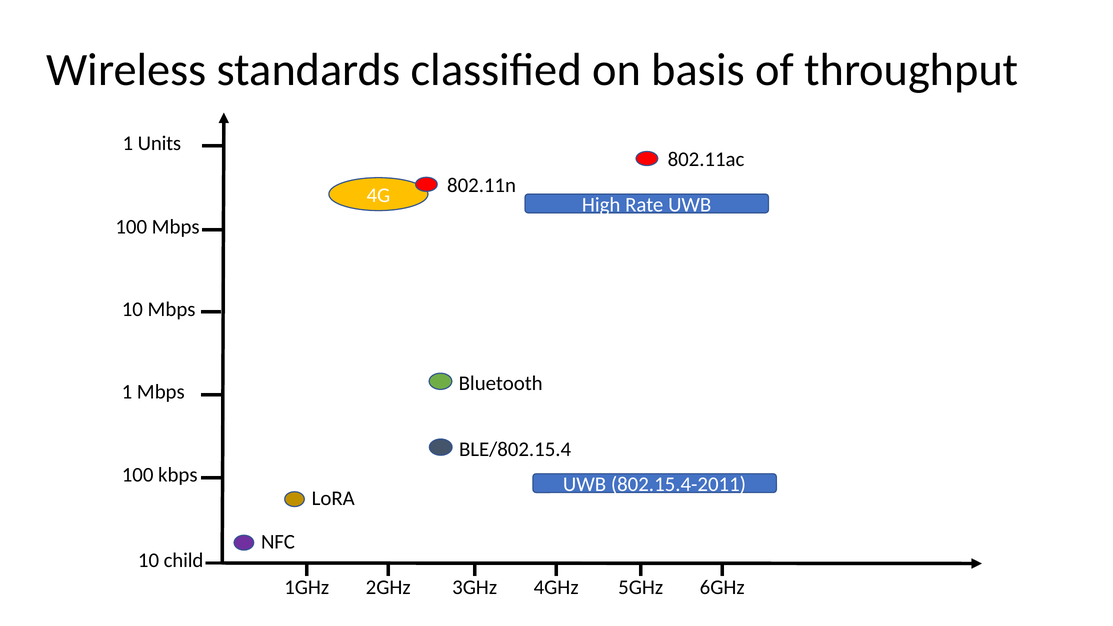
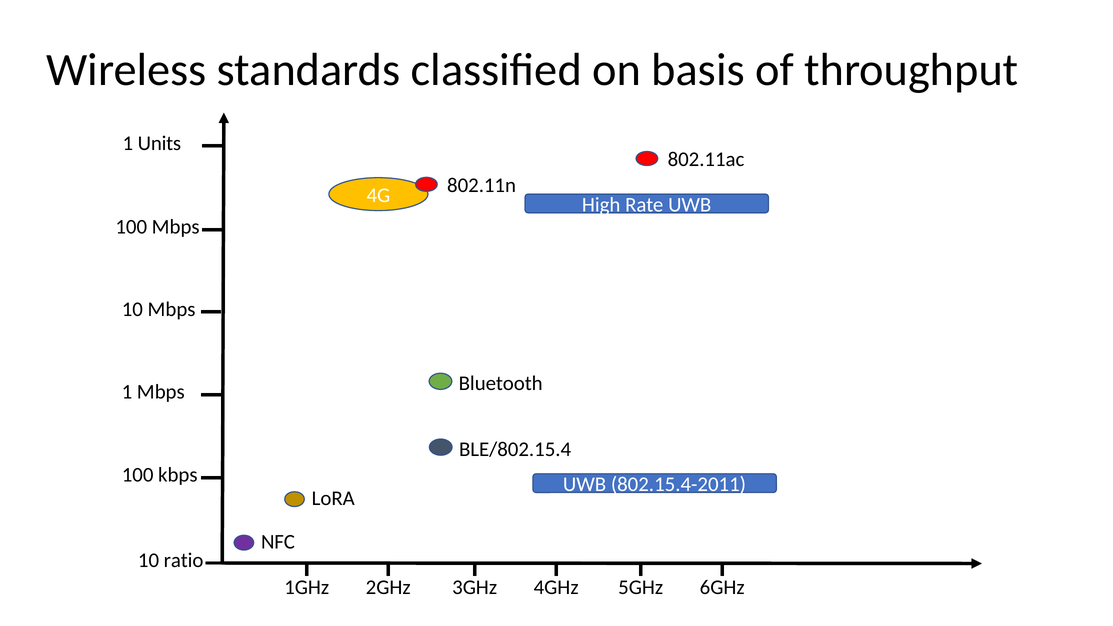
child: child -> ratio
